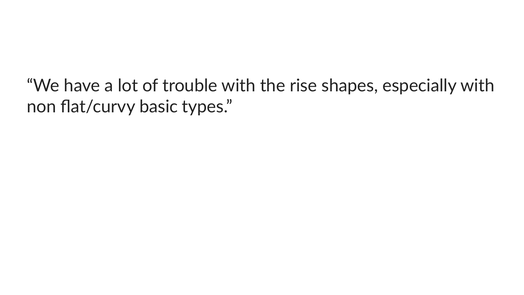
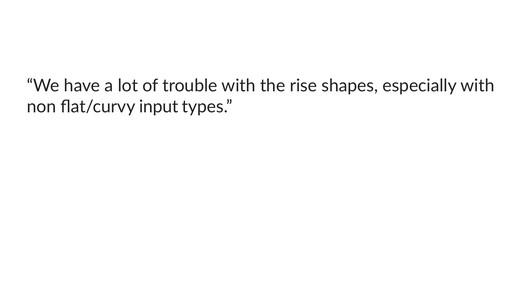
basic: basic -> input
